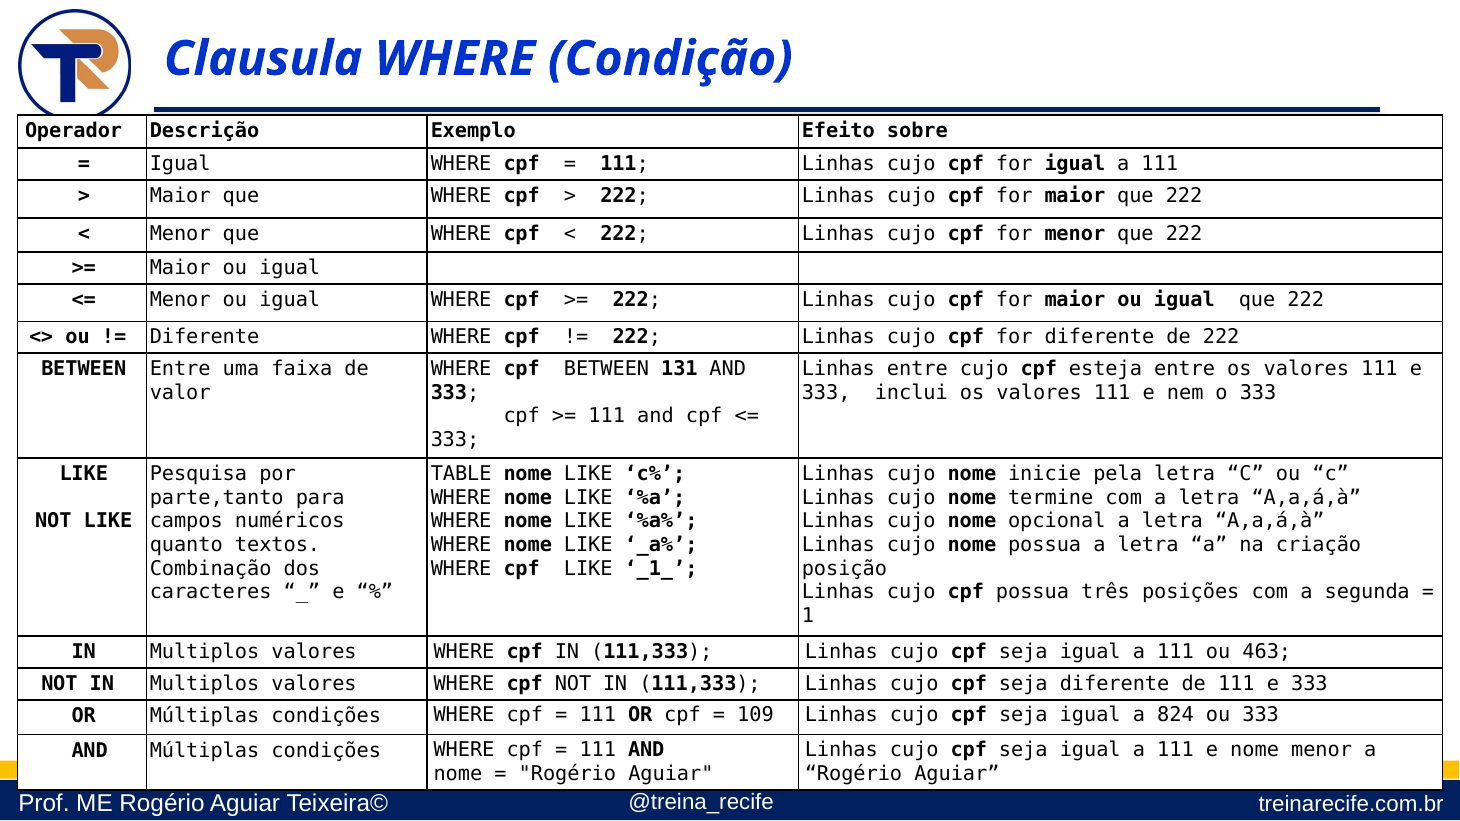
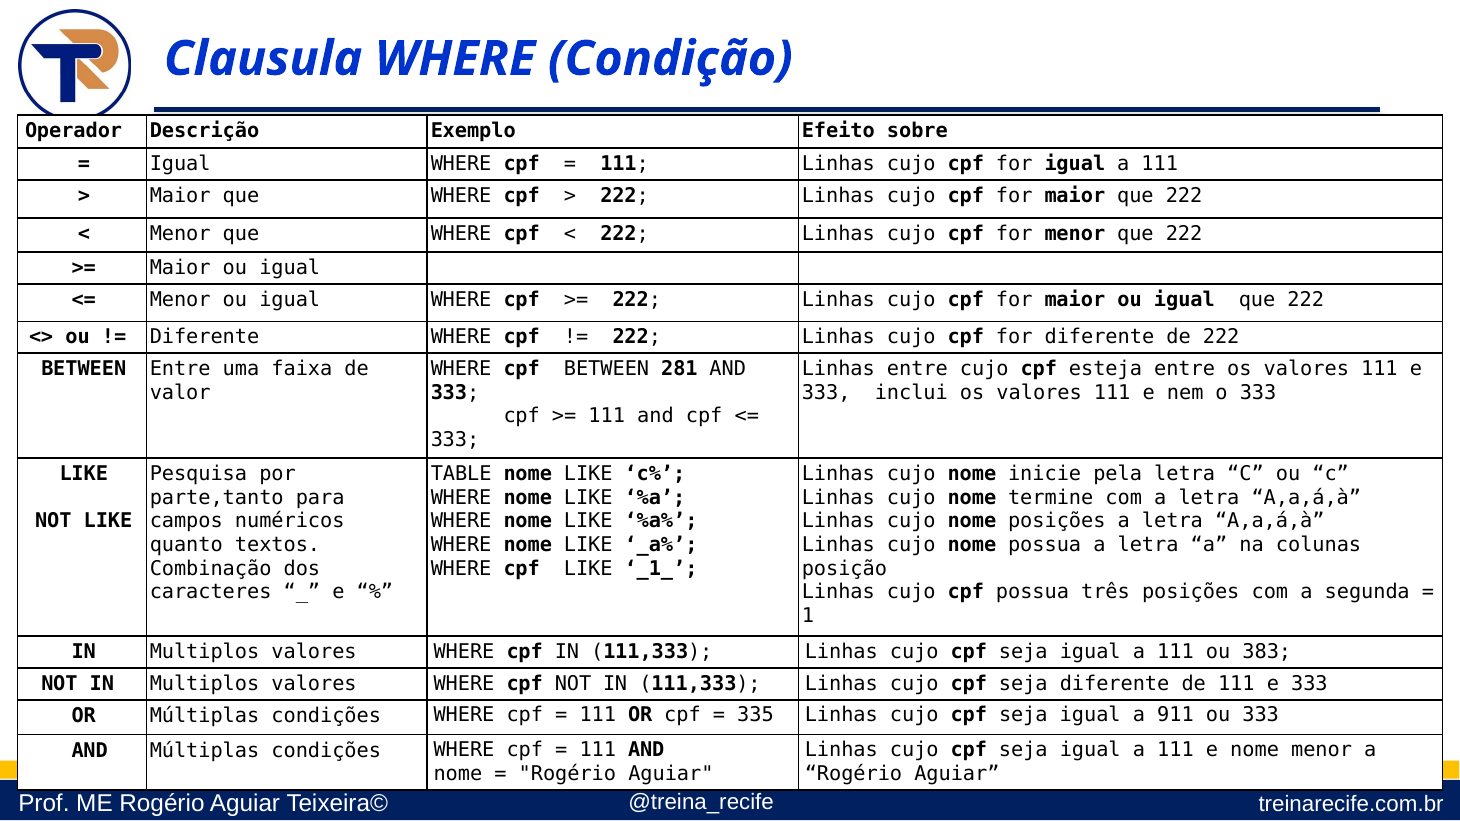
131: 131 -> 281
nome opcional: opcional -> posições
criação: criação -> colunas
463: 463 -> 383
109: 109 -> 335
824: 824 -> 911
